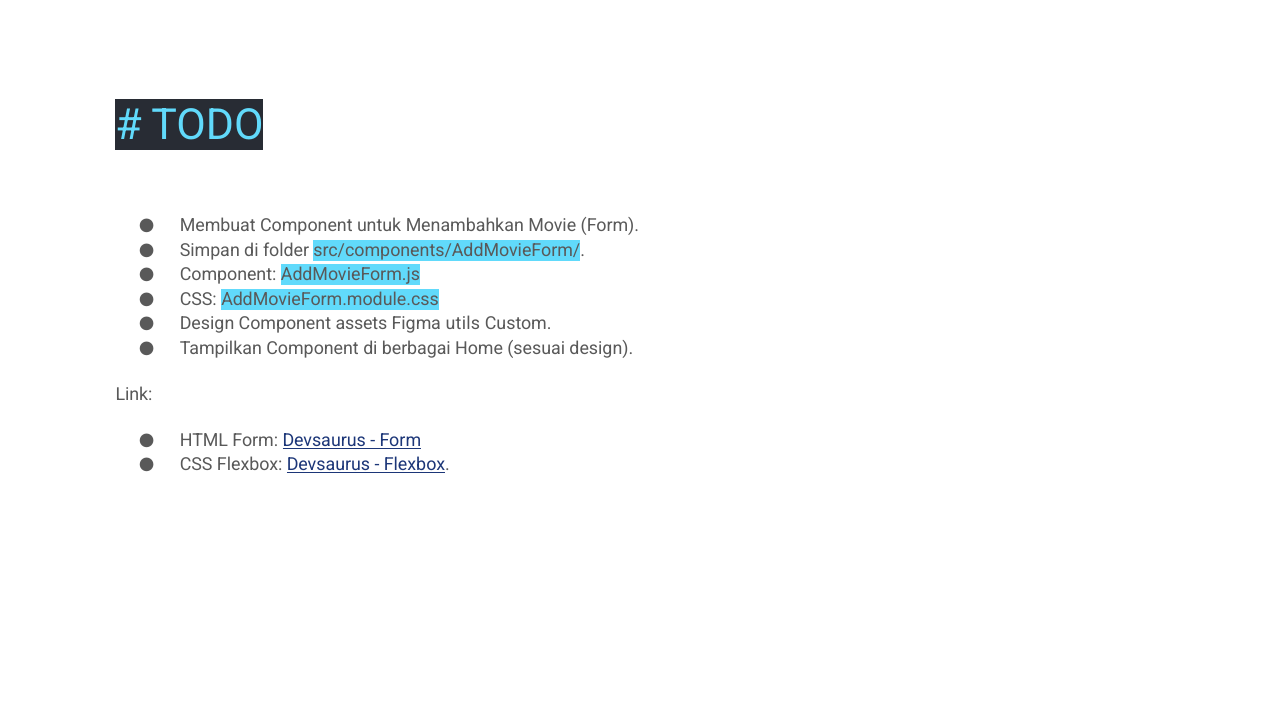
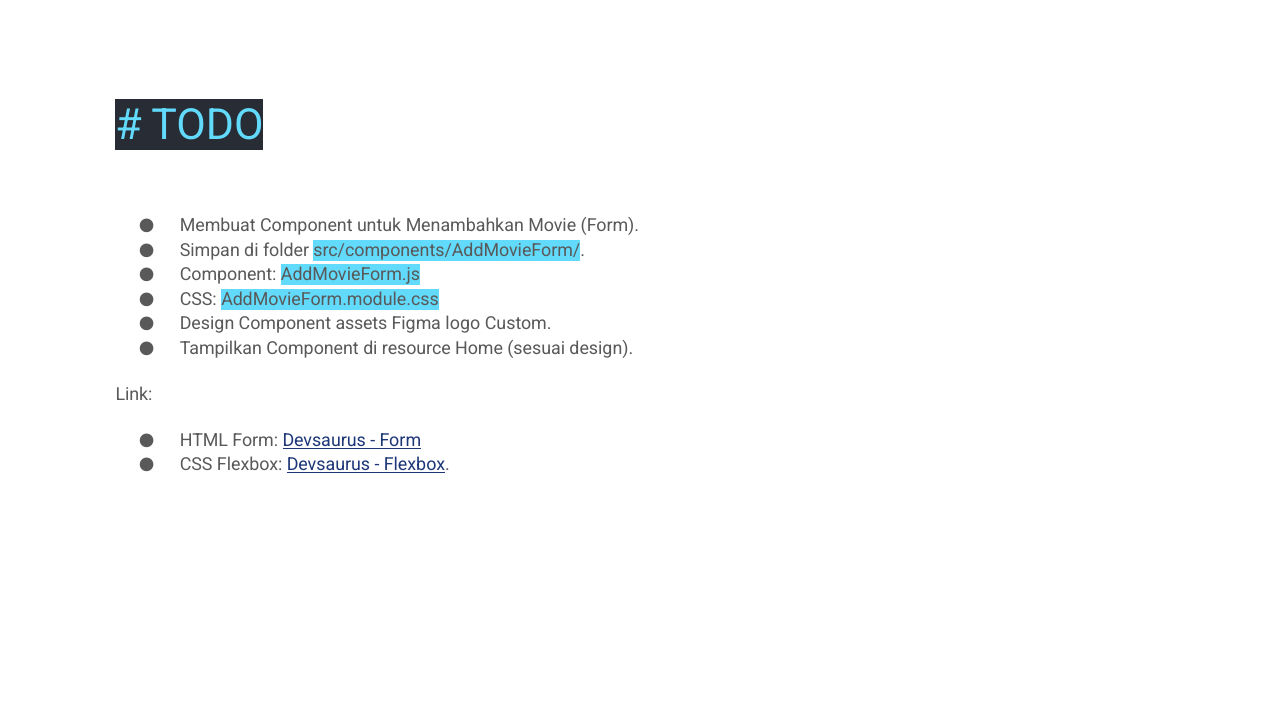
utils: utils -> logo
berbagai: berbagai -> resource
